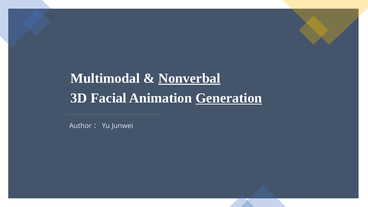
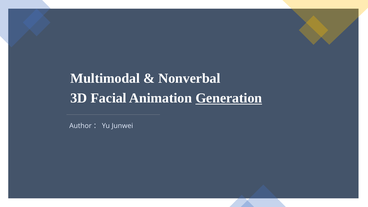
Nonverbal underline: present -> none
